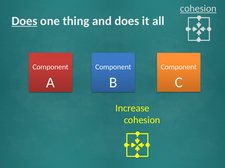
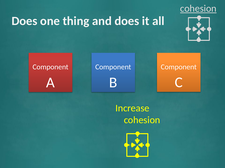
Does at (24, 21) underline: present -> none
